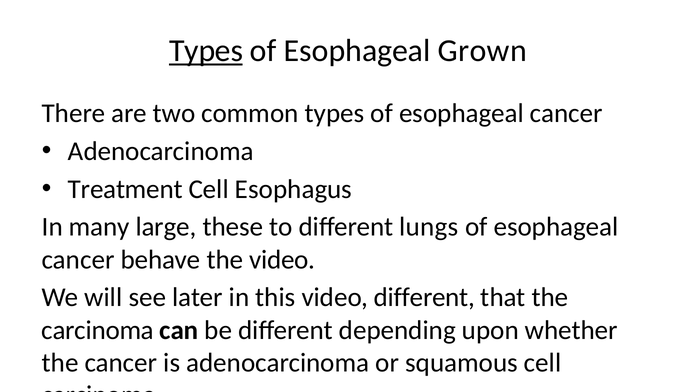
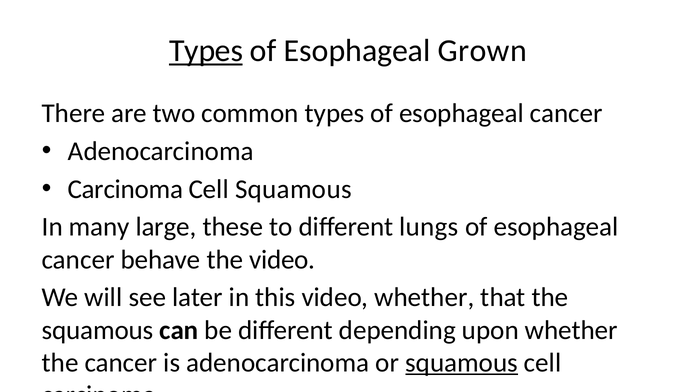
Treatment at (125, 189): Treatment -> Carcinoma
Cell Esophagus: Esophagus -> Squamous
video different: different -> whether
carcinoma at (98, 330): carcinoma -> squamous
squamous at (462, 363) underline: none -> present
